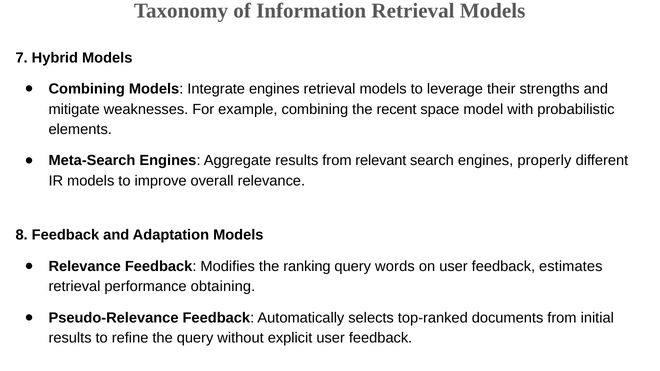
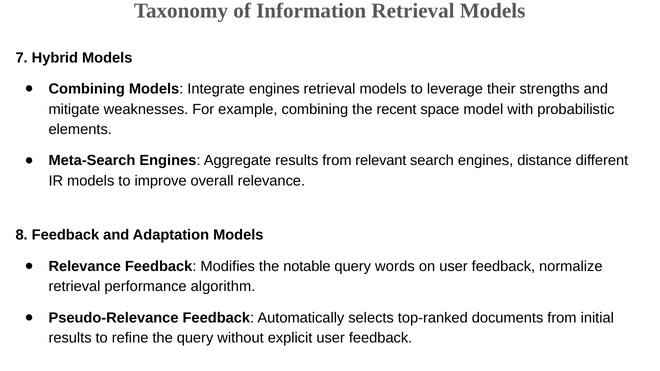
properly: properly -> distance
ranking: ranking -> notable
estimates: estimates -> normalize
obtaining: obtaining -> algorithm
